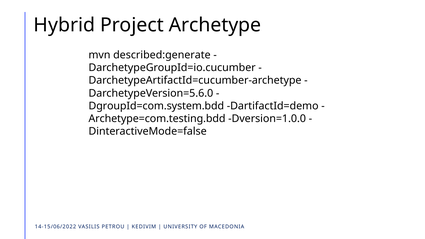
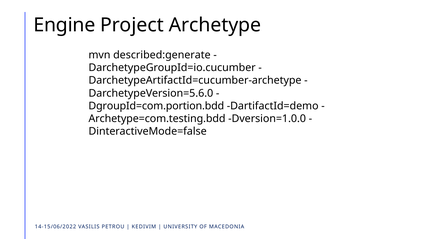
Hybrid: Hybrid -> Engine
DgroupId=com.system.bdd: DgroupId=com.system.bdd -> DgroupId=com.portion.bdd
